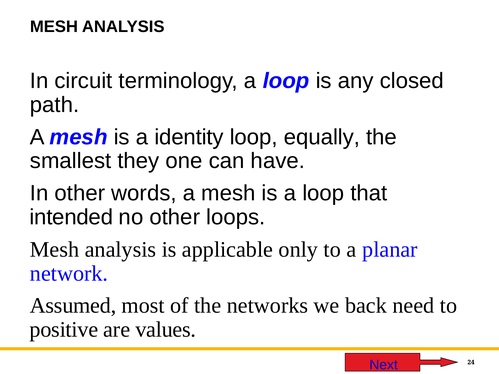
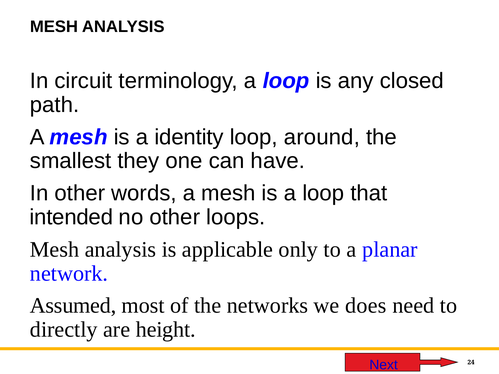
equally: equally -> around
back: back -> does
positive: positive -> directly
values: values -> height
